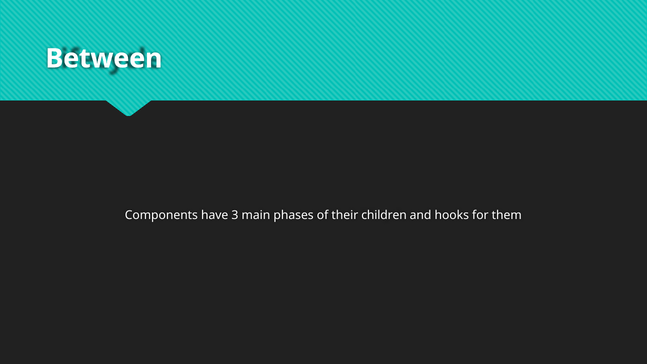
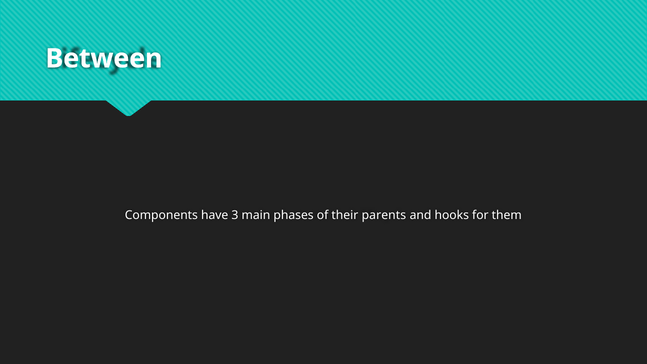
children: children -> parents
